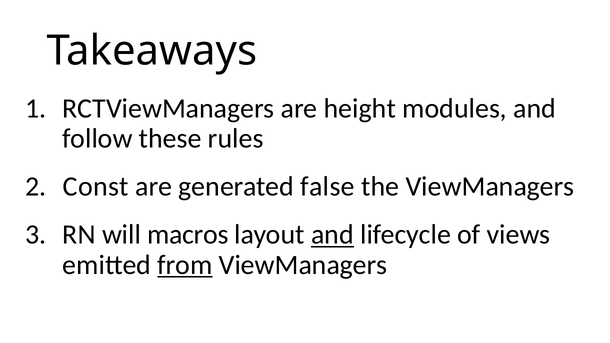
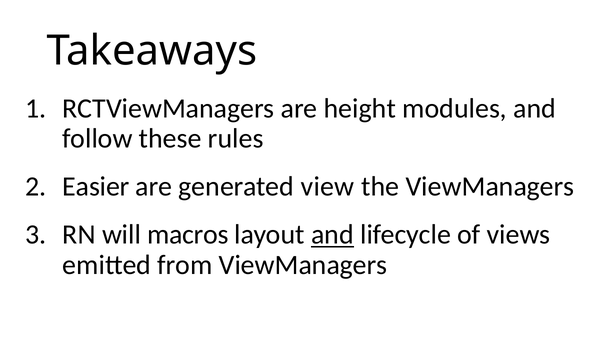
Const: Const -> Easier
false: false -> view
from underline: present -> none
